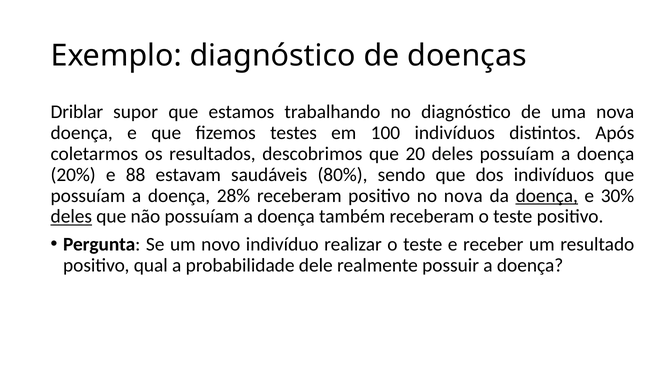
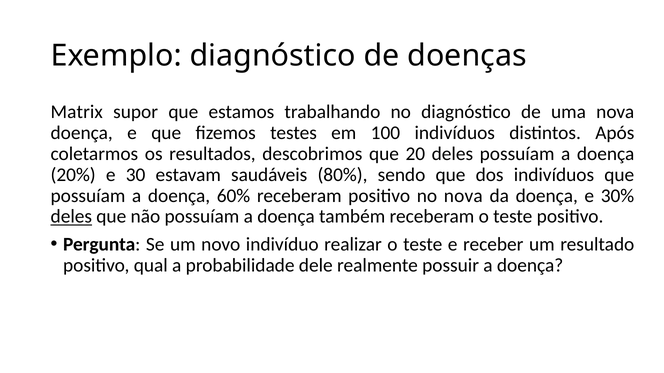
Driblar: Driblar -> Matrix
88: 88 -> 30
28%: 28% -> 60%
doença at (547, 196) underline: present -> none
